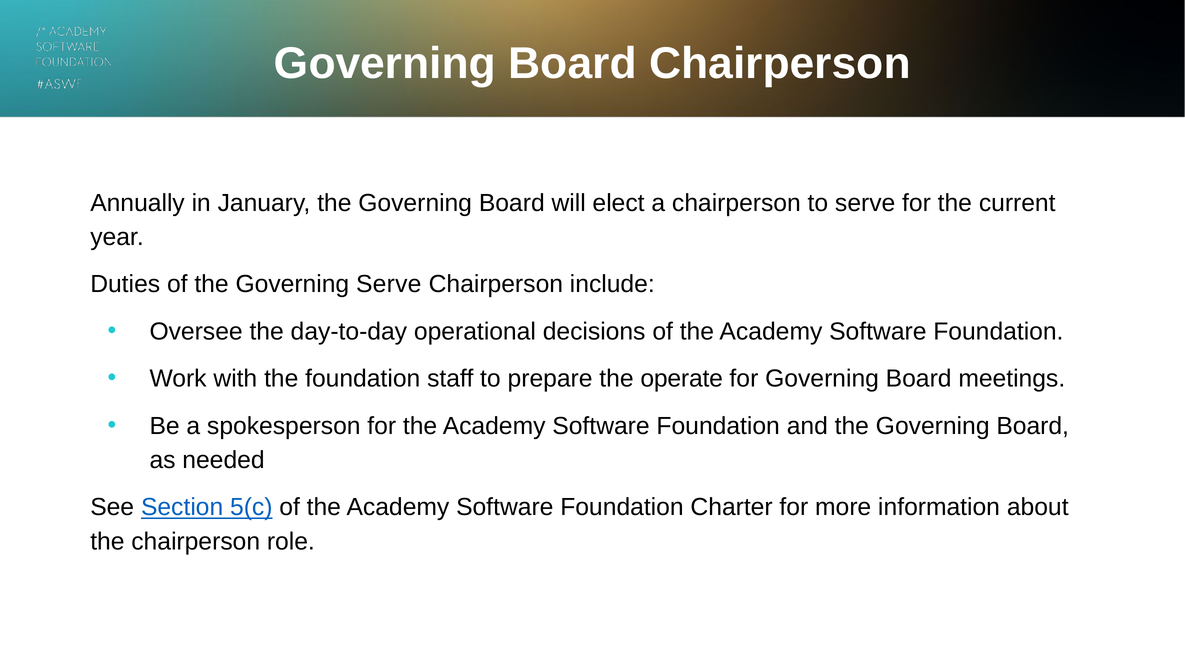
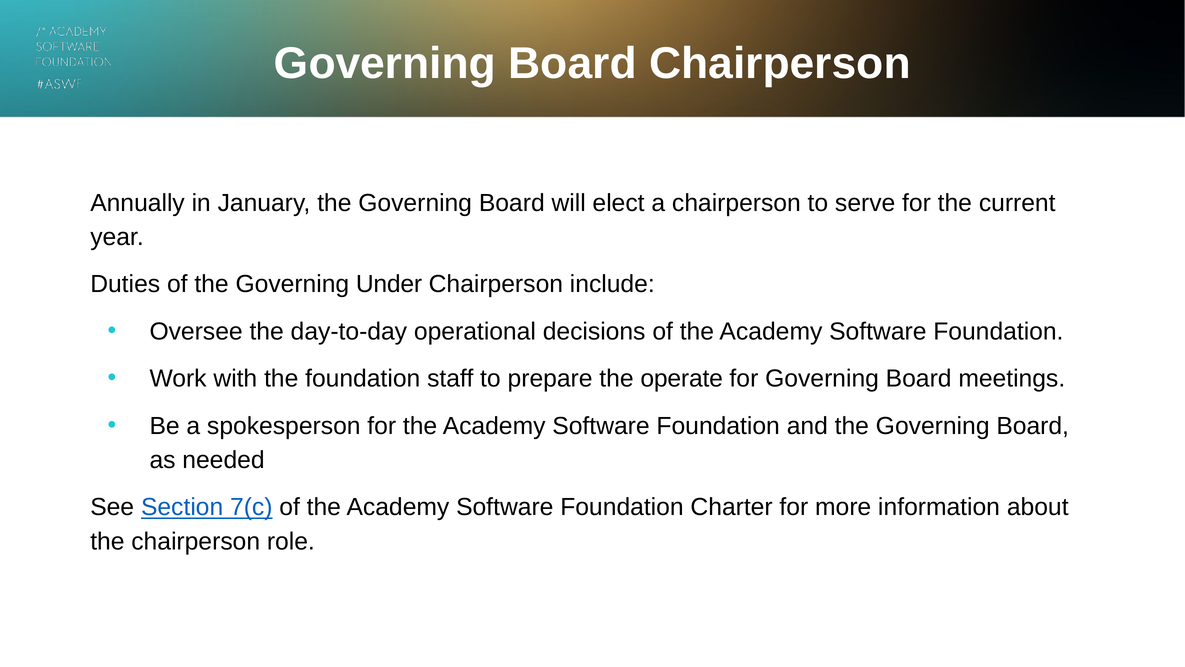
Governing Serve: Serve -> Under
5(c: 5(c -> 7(c
